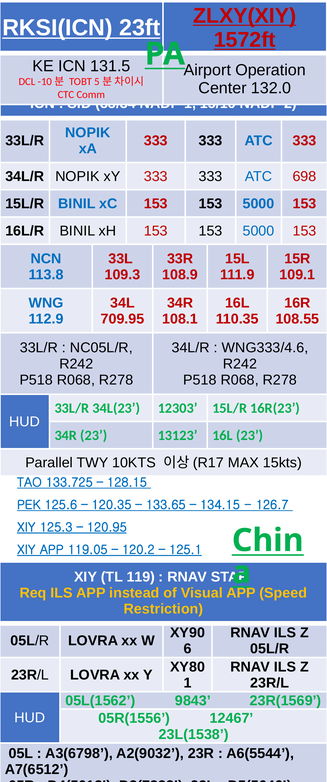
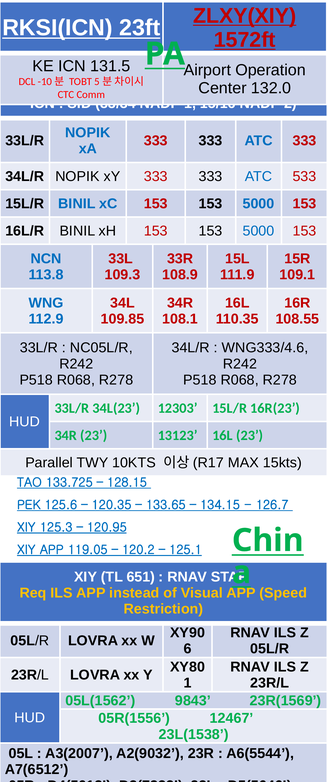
698: 698 -> 533
709.95: 709.95 -> 109.85
119: 119 -> 651
A3(6798: A3(6798 -> A3(2007
